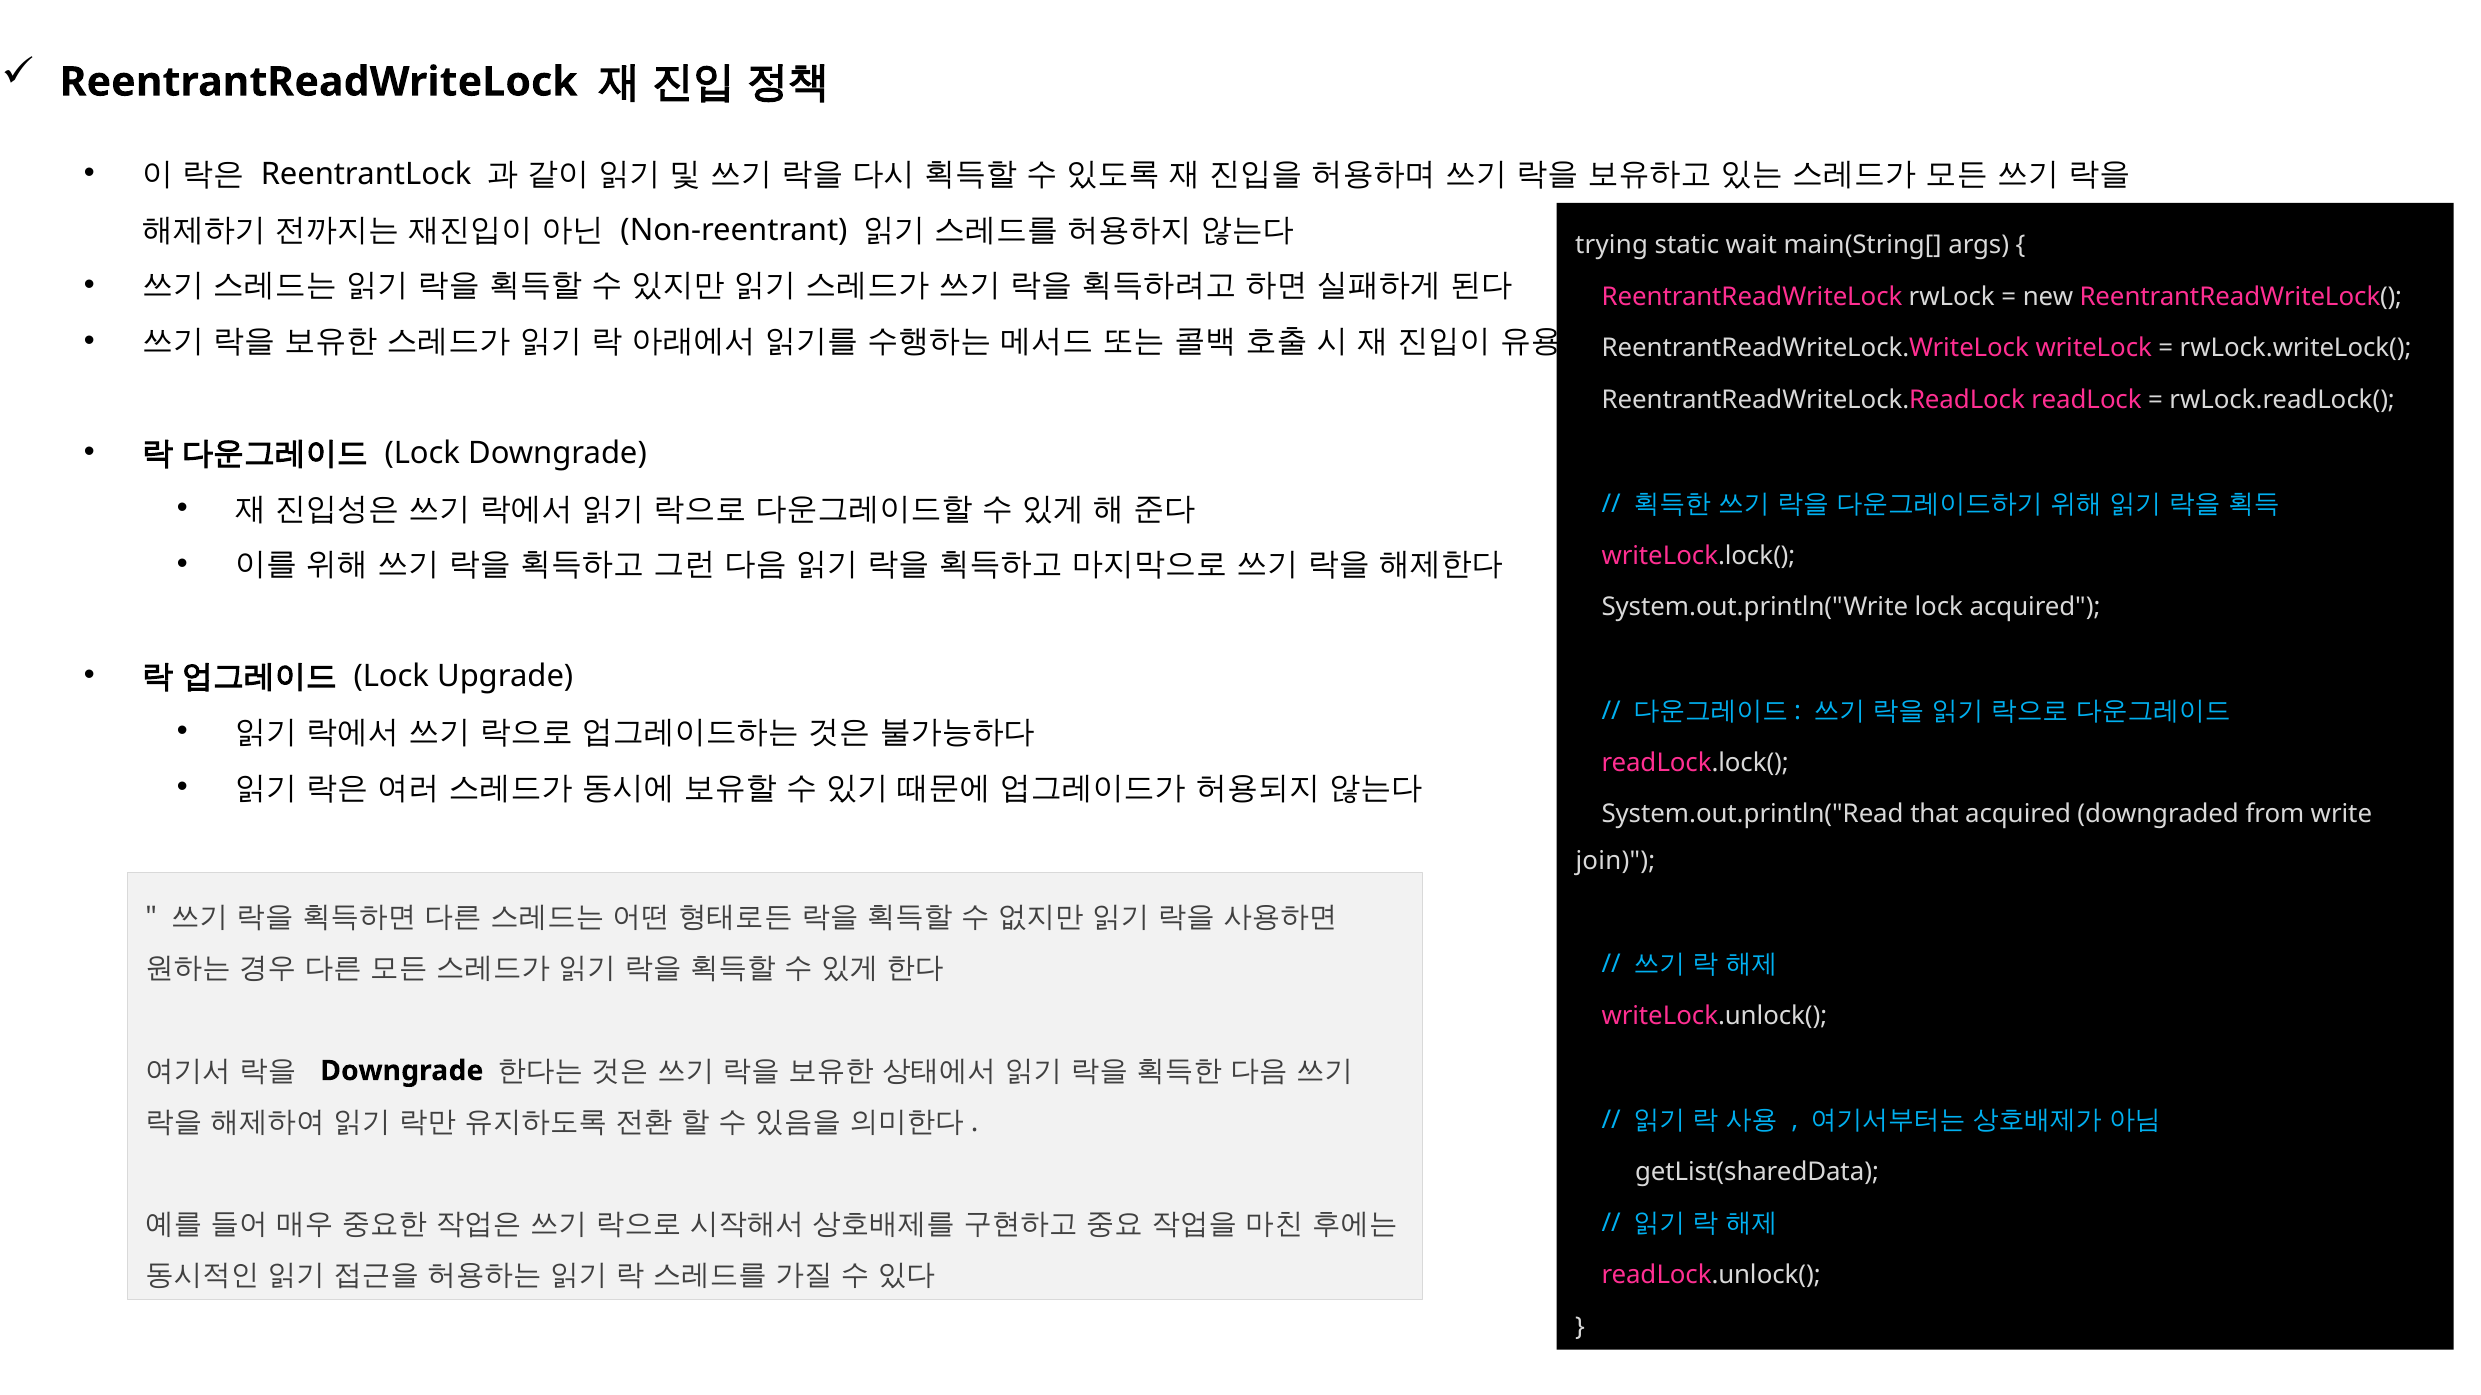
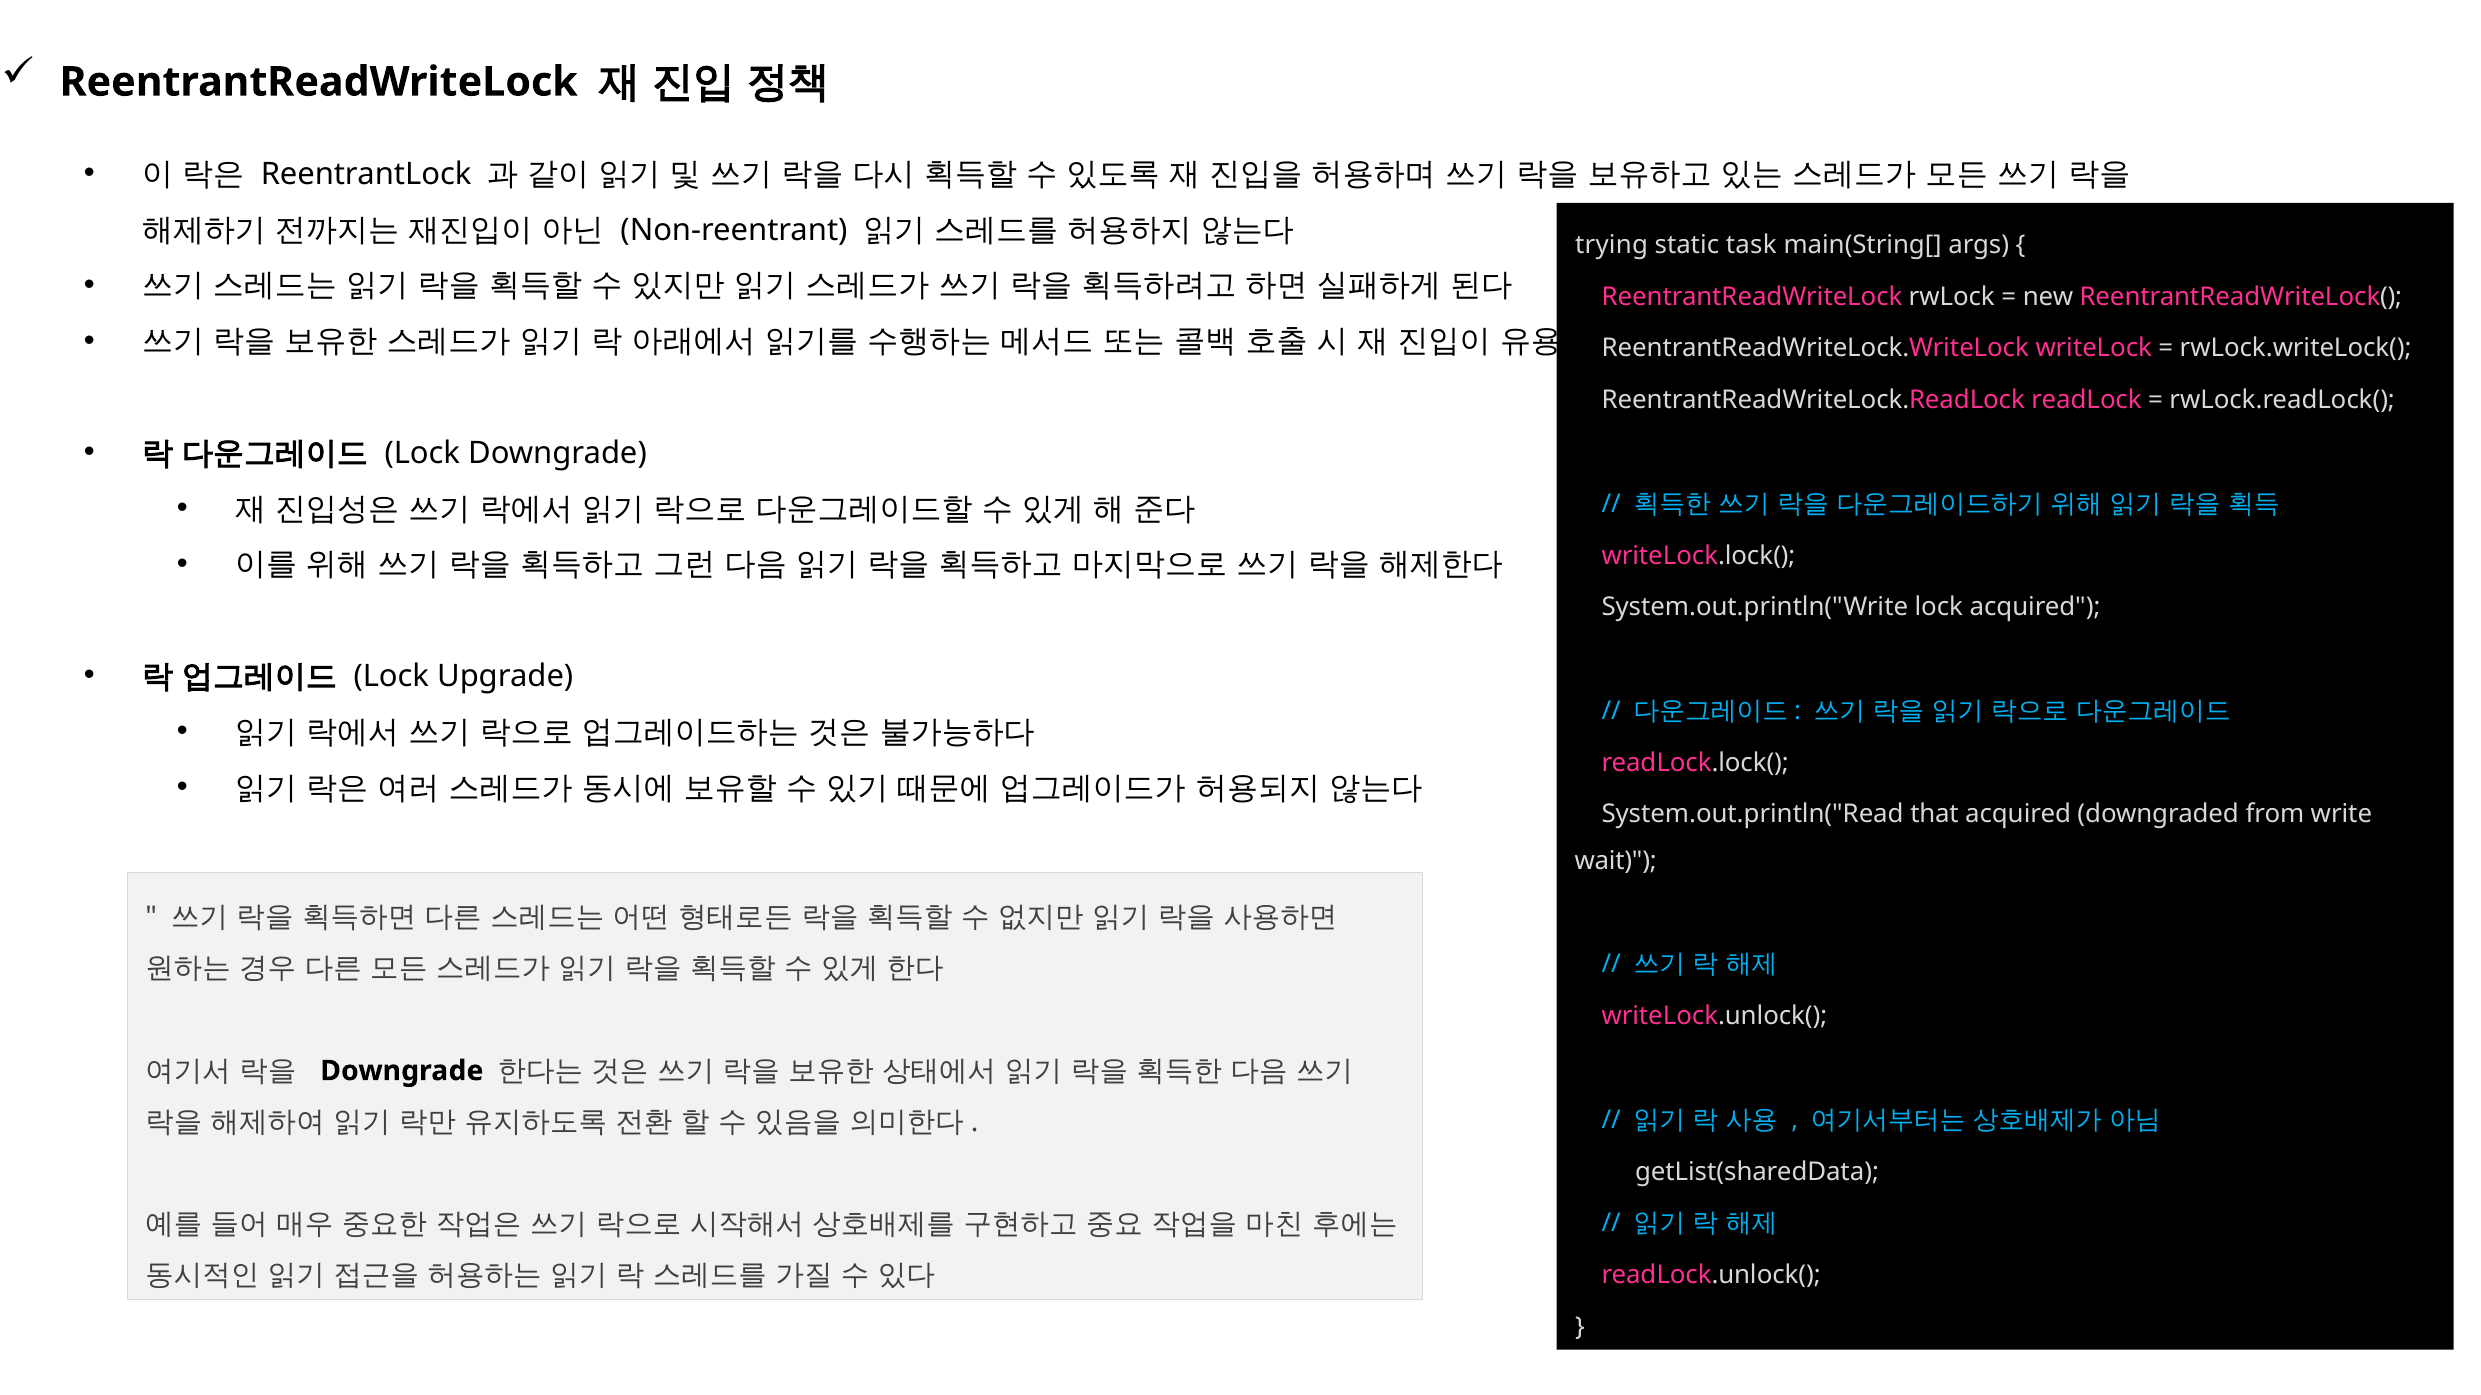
wait: wait -> task
join: join -> wait
